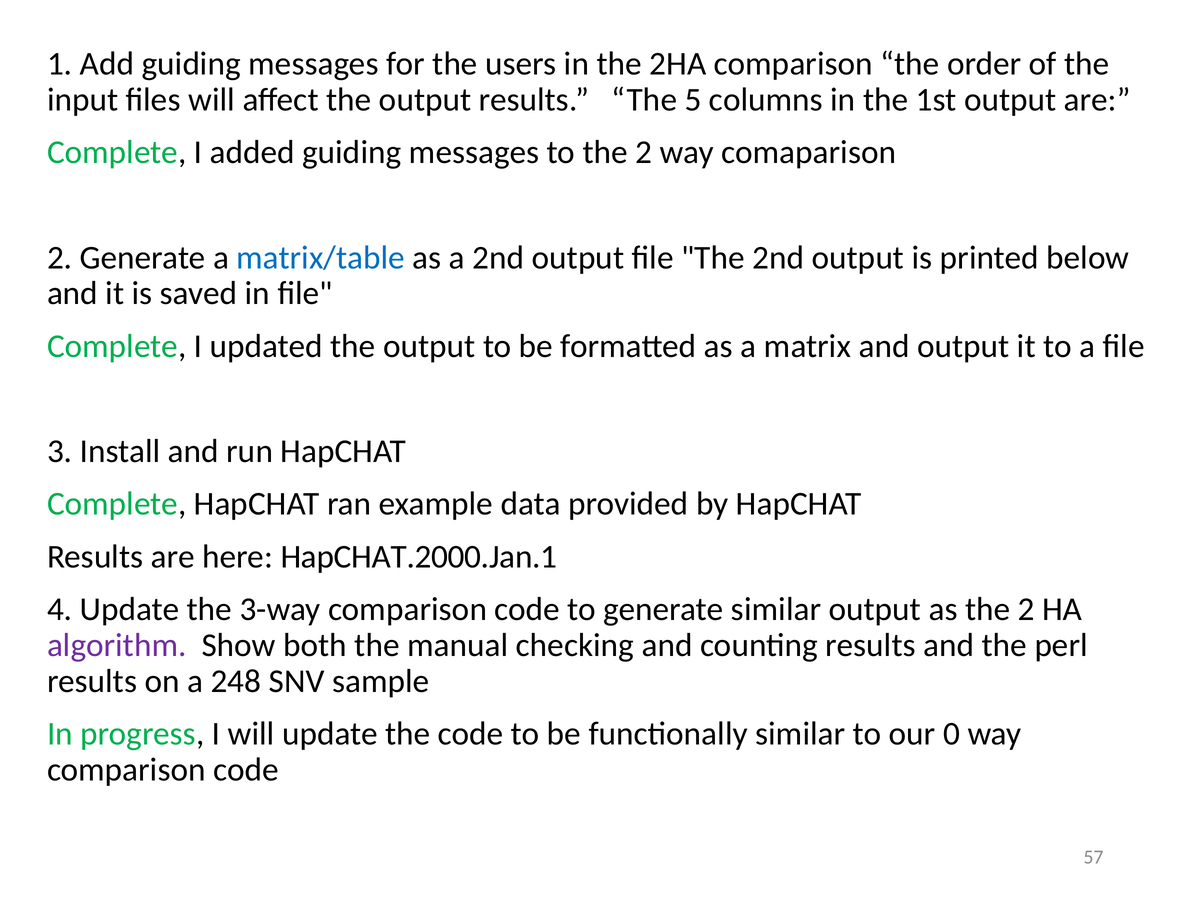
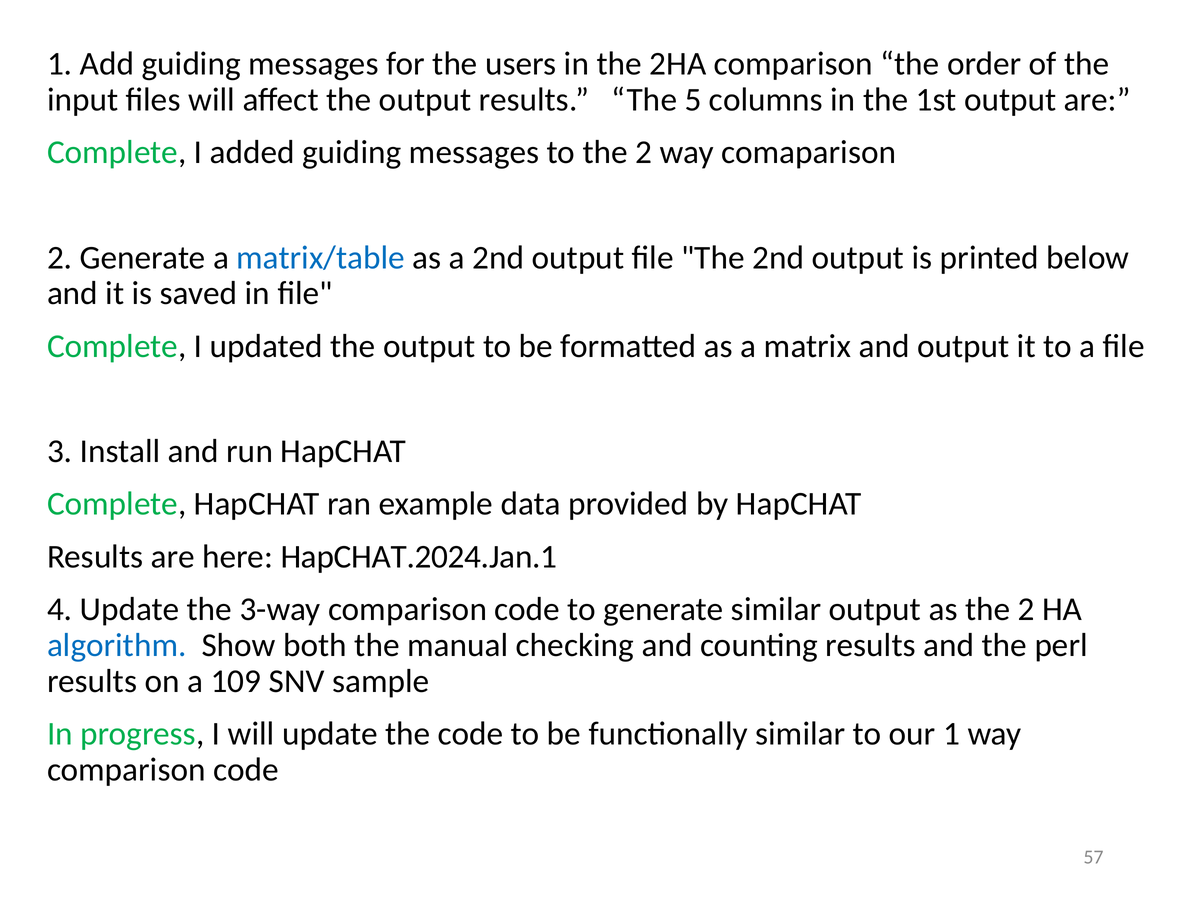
HapCHAT.2000.Jan.1: HapCHAT.2000.Jan.1 -> HapCHAT.2024.Jan.1
algorithm colour: purple -> blue
248: 248 -> 109
our 0: 0 -> 1
